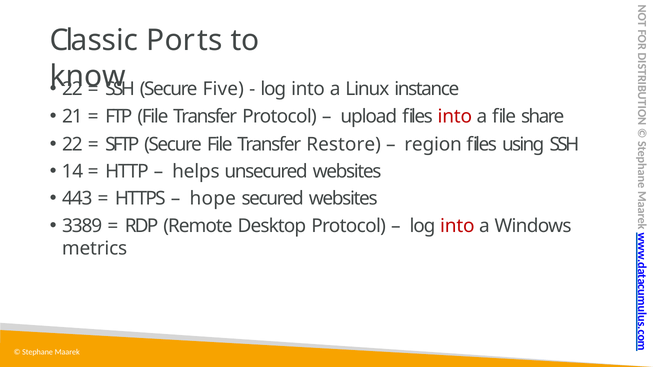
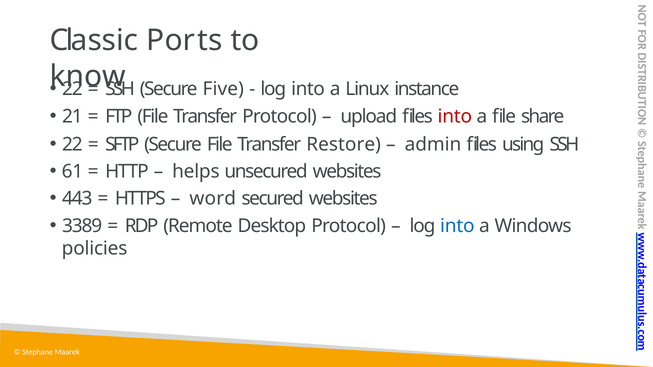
region: region -> admin
14: 14 -> 61
hope: hope -> word
into at (457, 226) colour: red -> blue
metrics: metrics -> policies
